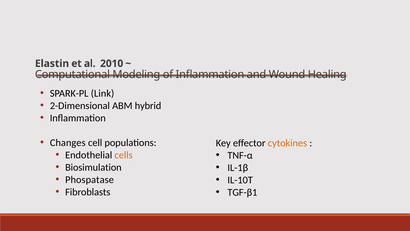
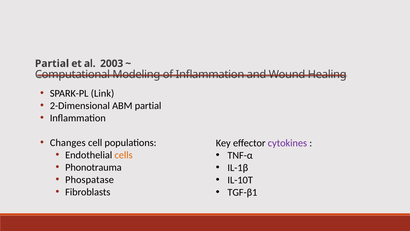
Elastin at (52, 63): Elastin -> Partial
2010: 2010 -> 2003
ABM hybrid: hybrid -> partial
cytokines colour: orange -> purple
Biosimulation: Biosimulation -> Phonotrauma
